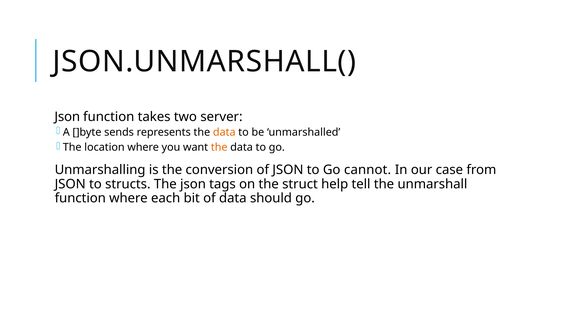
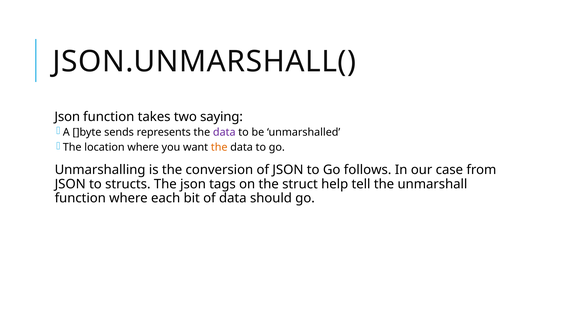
server: server -> saying
data at (224, 132) colour: orange -> purple
cannot: cannot -> follows
